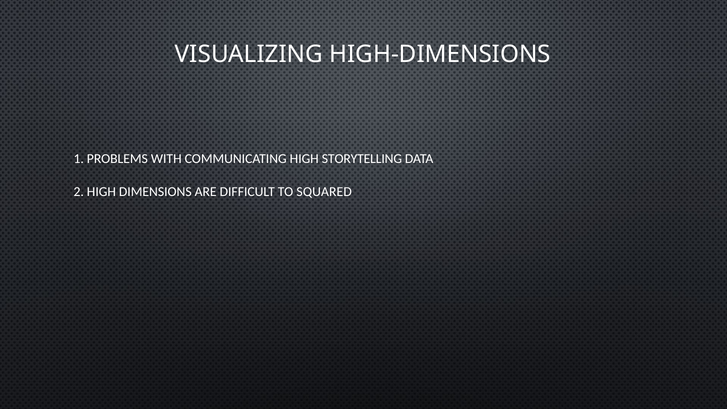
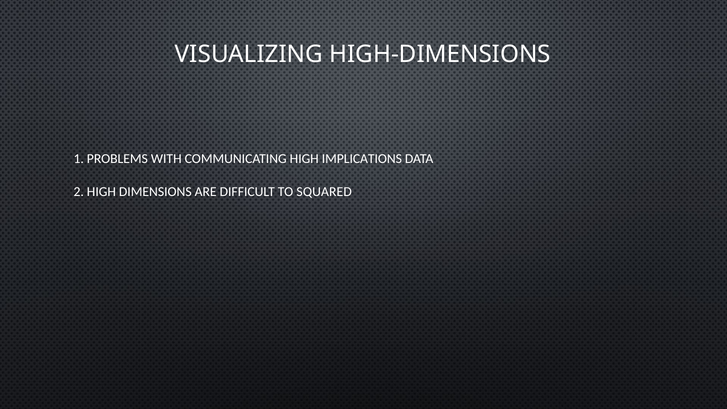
STORYTELLING: STORYTELLING -> IMPLICATIONS
